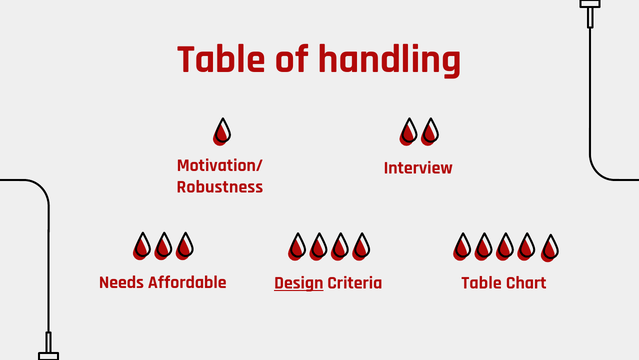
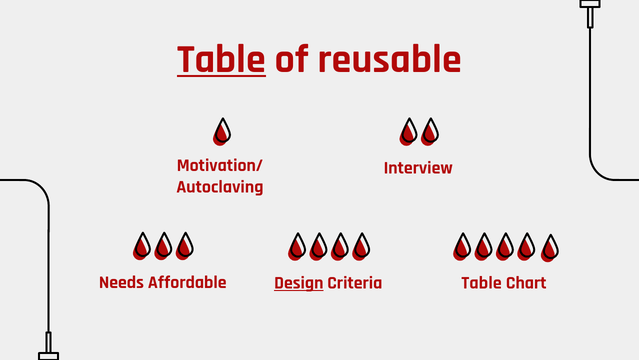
Table at (222, 59) underline: none -> present
handling: handling -> reusable
Robustness: Robustness -> Autoclaving
